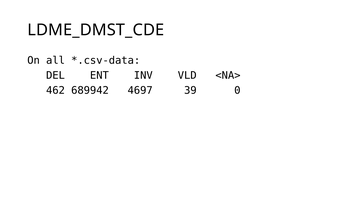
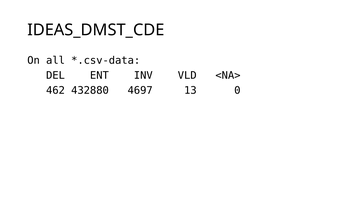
LDME_DMST_CDE: LDME_DMST_CDE -> IDEAS_DMST_CDE
689942: 689942 -> 432880
39: 39 -> 13
